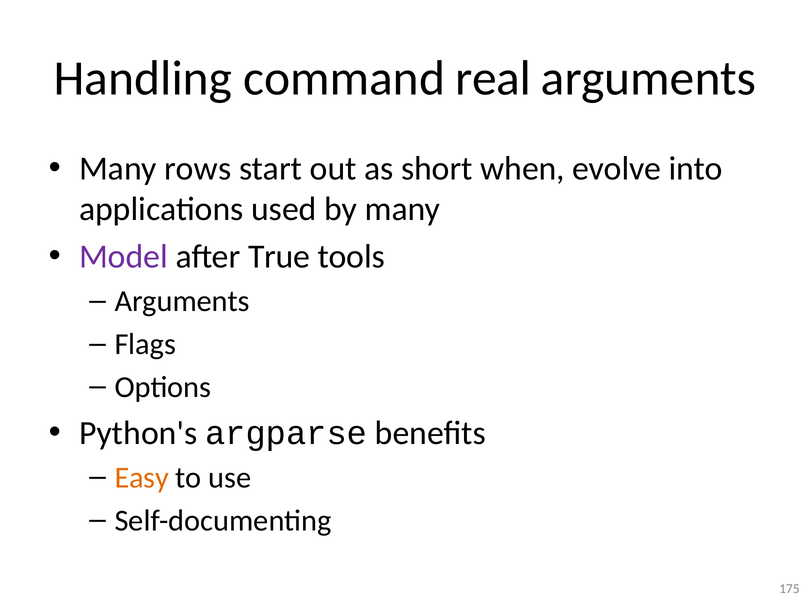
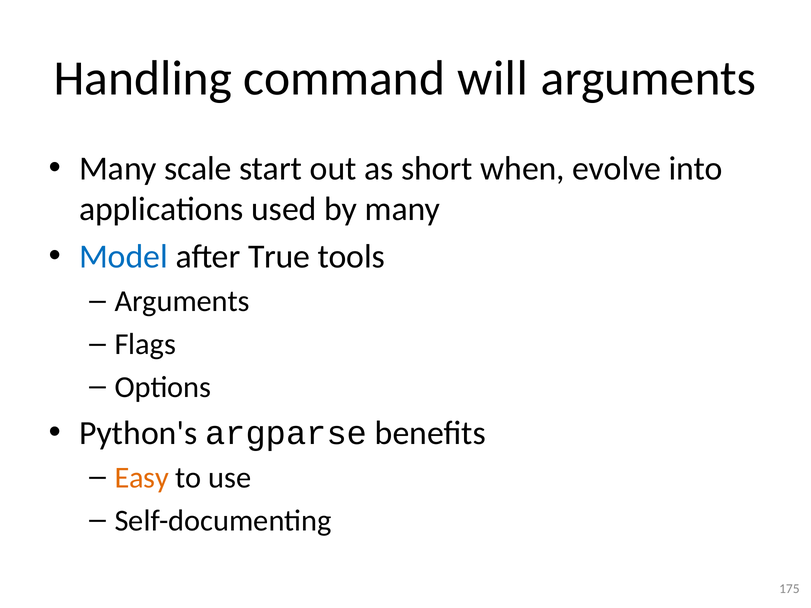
real: real -> will
rows: rows -> scale
Model colour: purple -> blue
